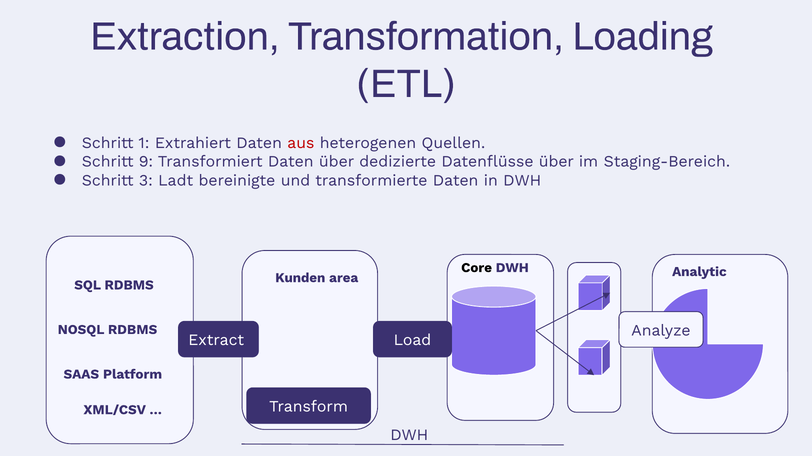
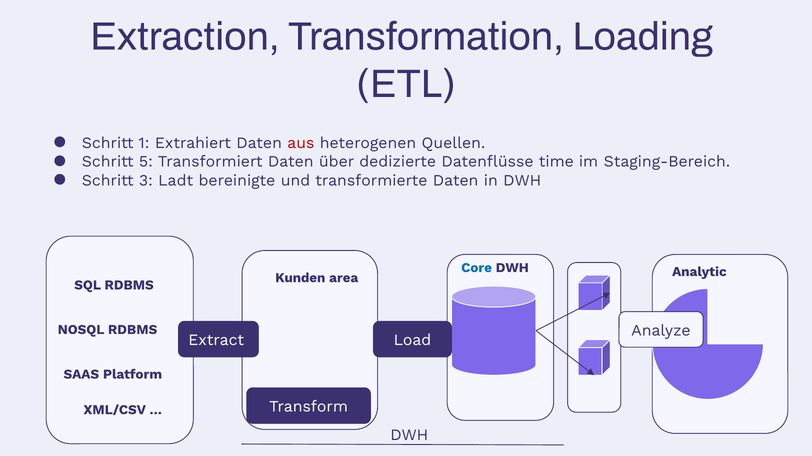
9: 9 -> 5
Datenflüsse über: über -> time
Core colour: black -> blue
